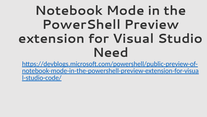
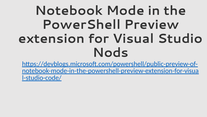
Need: Need -> Nods
